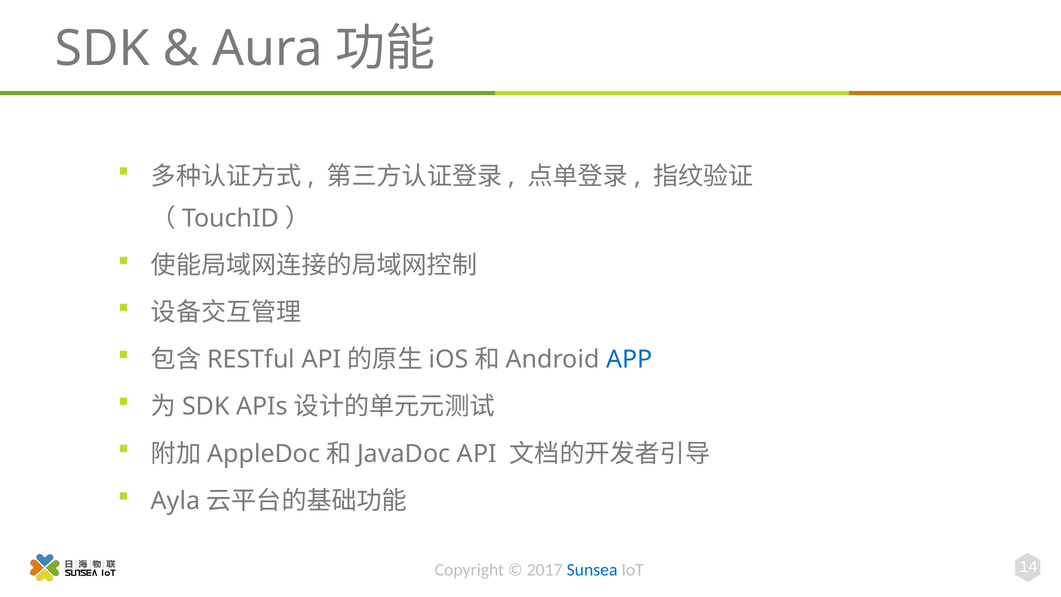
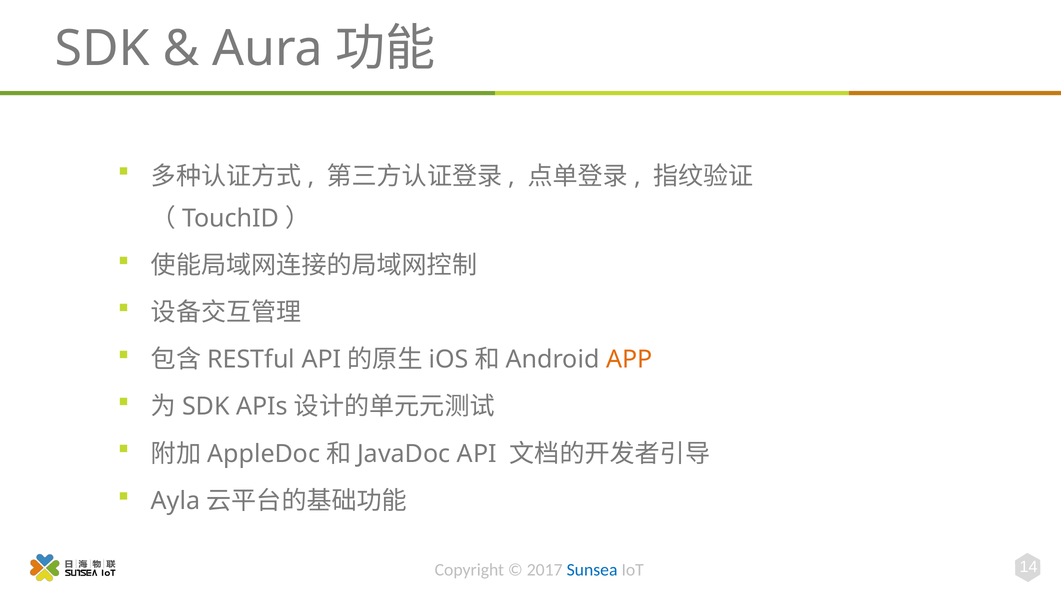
APP colour: blue -> orange
